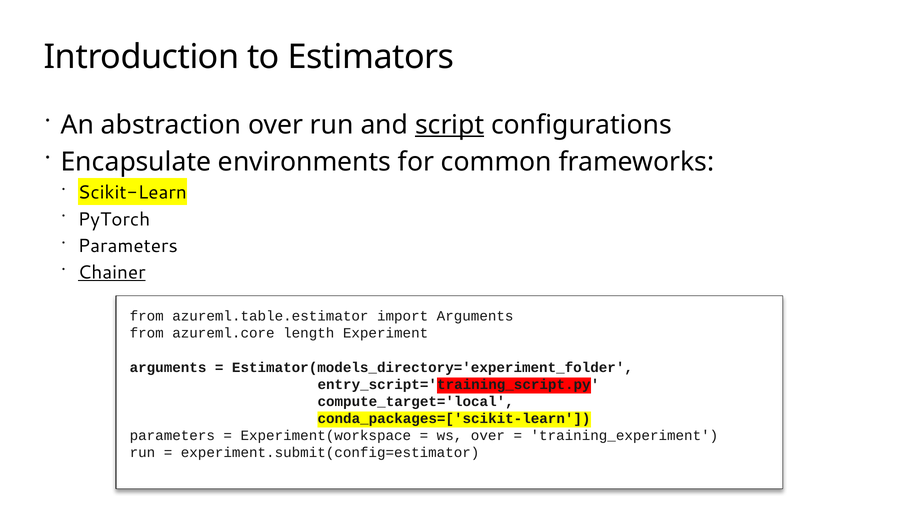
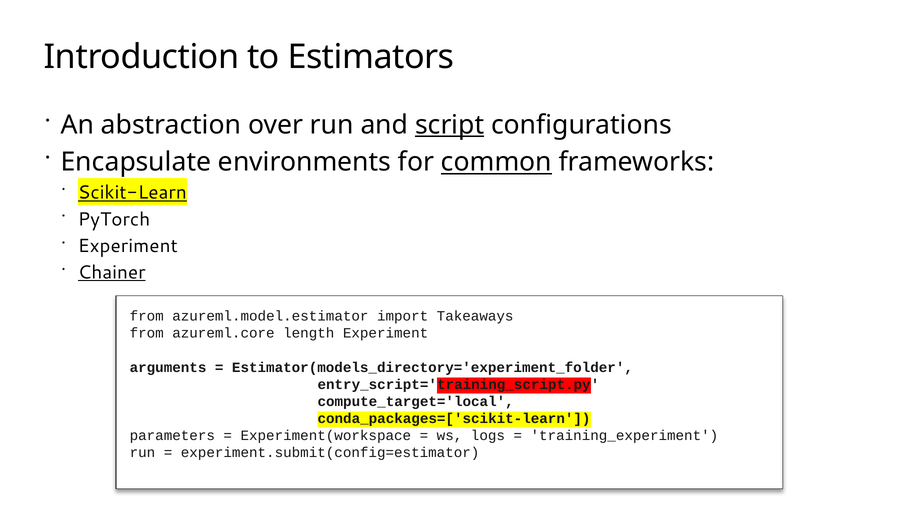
common underline: none -> present
Scikit-Learn underline: none -> present
Parameters at (128, 246): Parameters -> Experiment
azureml.table.estimator: azureml.table.estimator -> azureml.model.estimator
import Arguments: Arguments -> Takeaways
ws over: over -> logs
